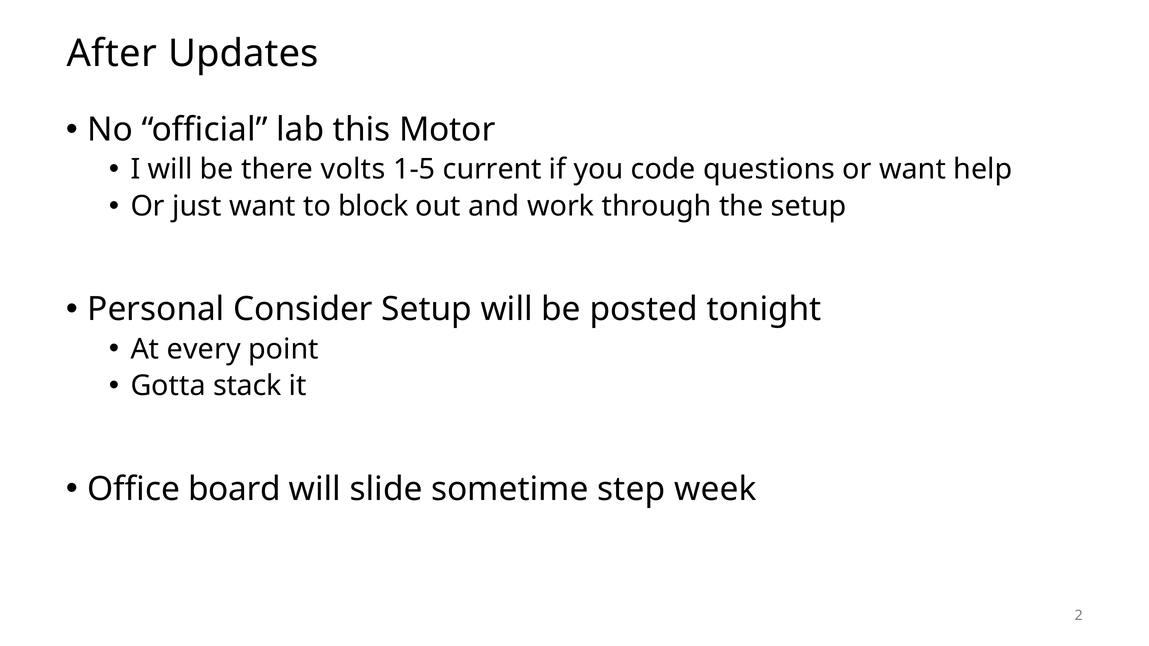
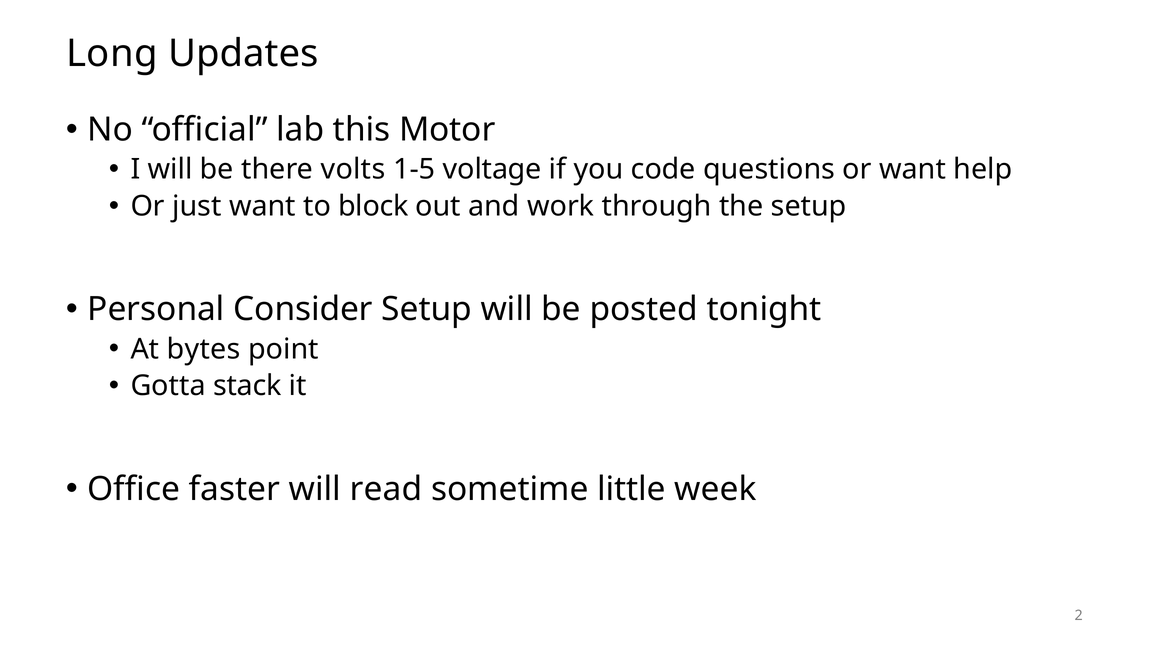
After: After -> Long
current: current -> voltage
every: every -> bytes
board: board -> faster
slide: slide -> read
step: step -> little
